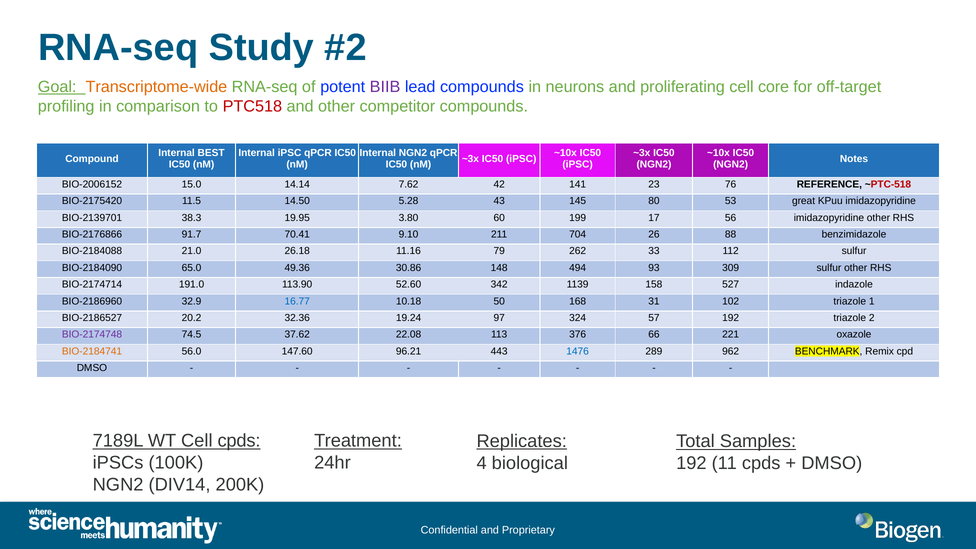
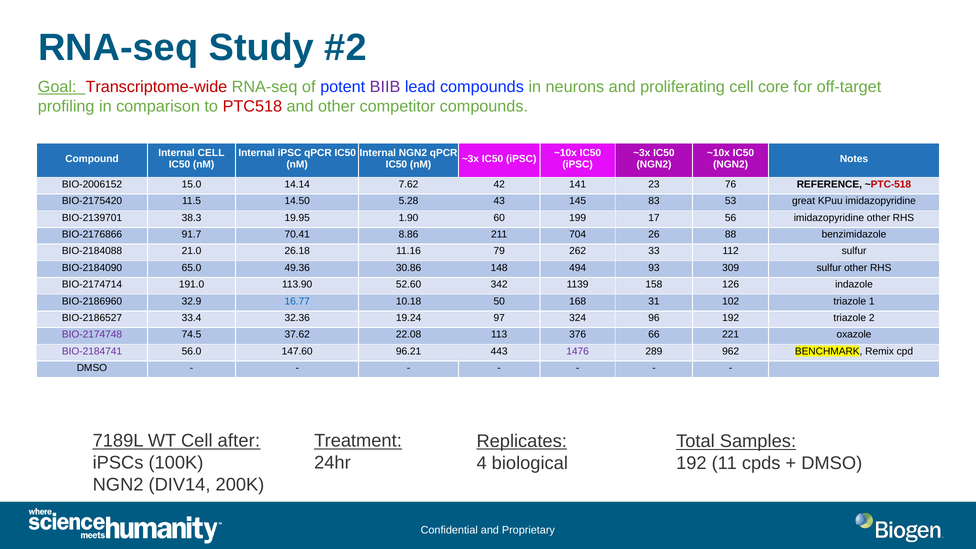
Transcriptome-wide colour: orange -> red
Internal BEST: BEST -> CELL
80: 80 -> 83
3.80: 3.80 -> 1.90
9.10: 9.10 -> 8.86
527: 527 -> 126
20.2: 20.2 -> 33.4
57: 57 -> 96
BIO-2184741 colour: orange -> purple
1476 colour: blue -> purple
Cell cpds: cpds -> after
